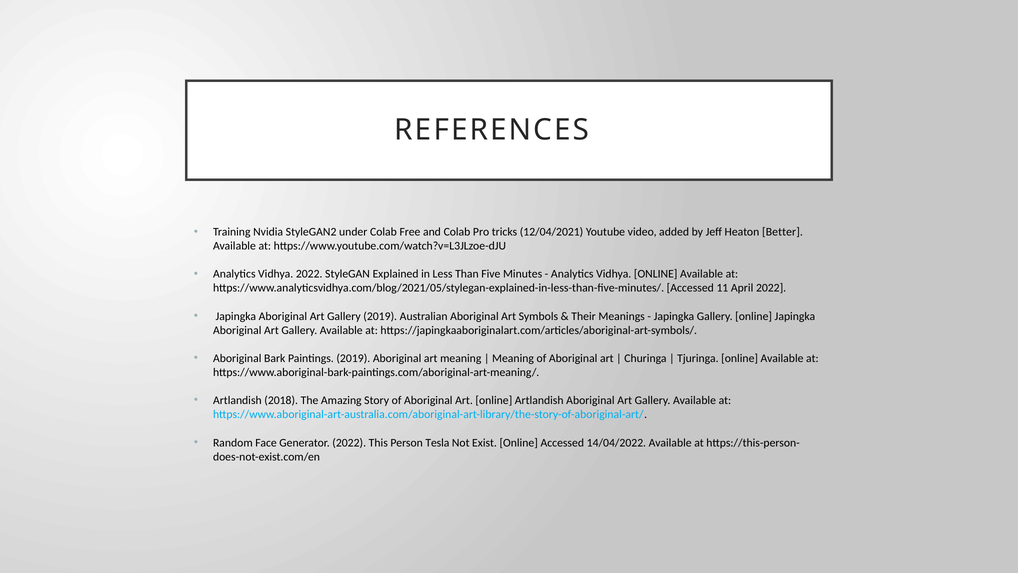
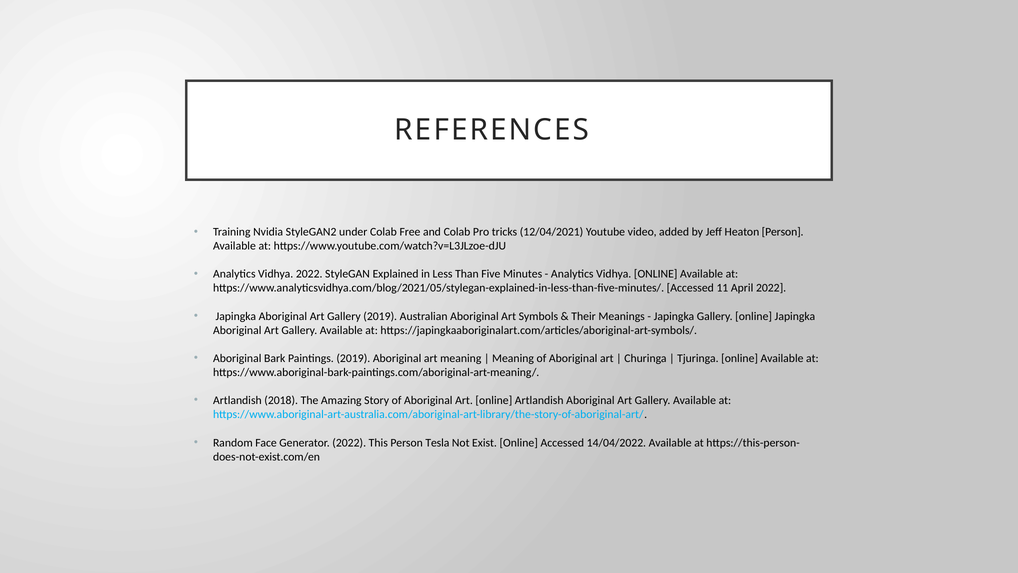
Heaton Better: Better -> Person
